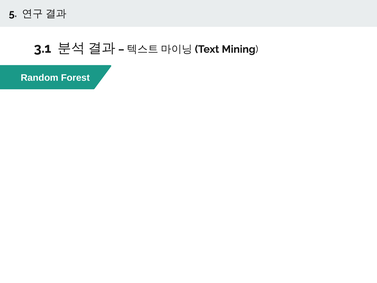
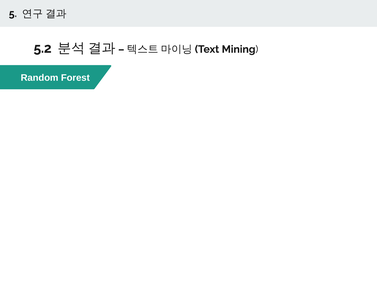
3.1: 3.1 -> 5.2
